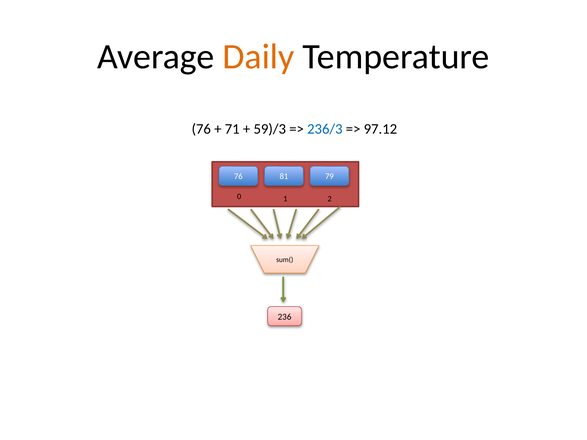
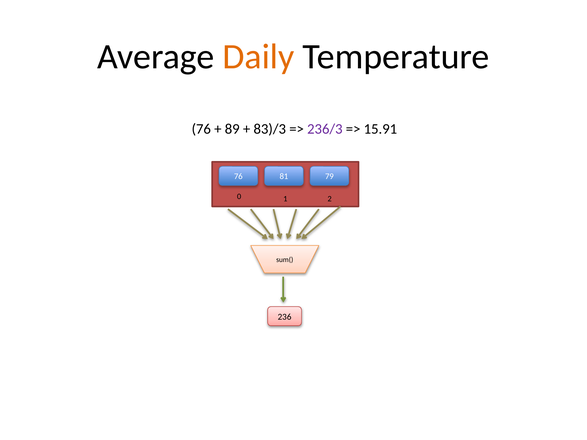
71: 71 -> 89
59)/3: 59)/3 -> 83)/3
236/3 colour: blue -> purple
97.12: 97.12 -> 15.91
